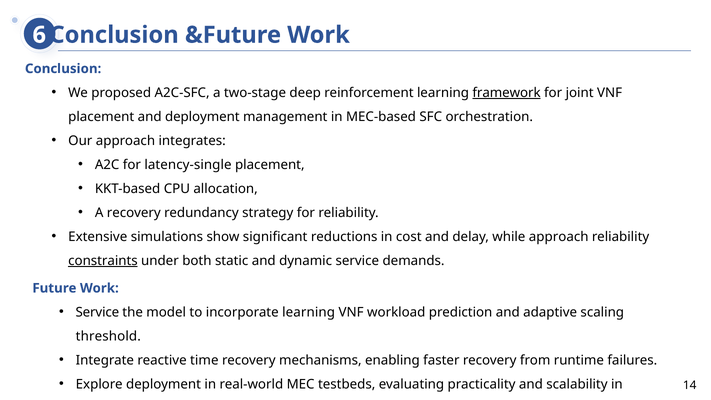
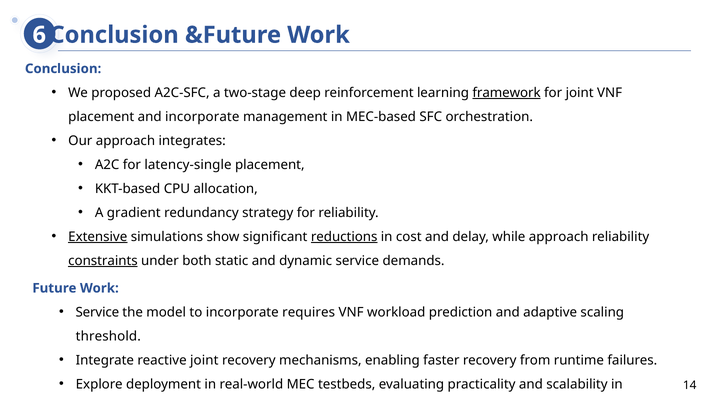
and deployment: deployment -> incorporate
A recovery: recovery -> gradient
Extensive underline: none -> present
reductions underline: none -> present
incorporate learning: learning -> requires
reactive time: time -> joint
